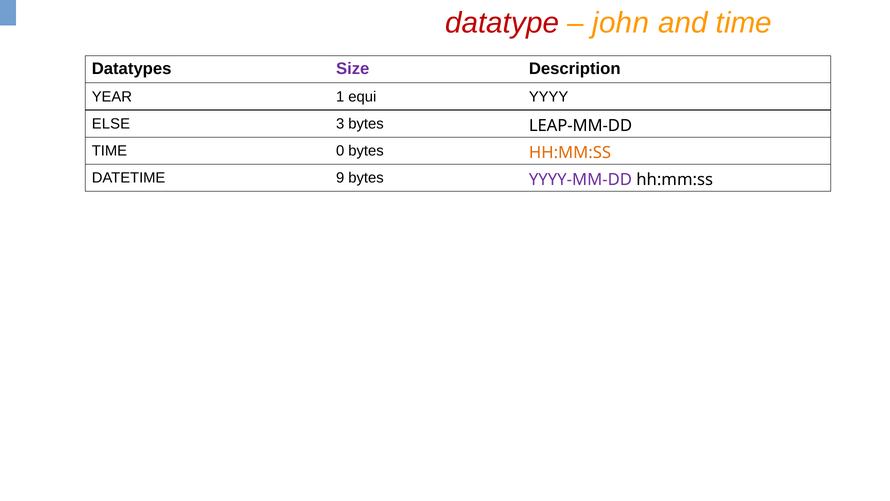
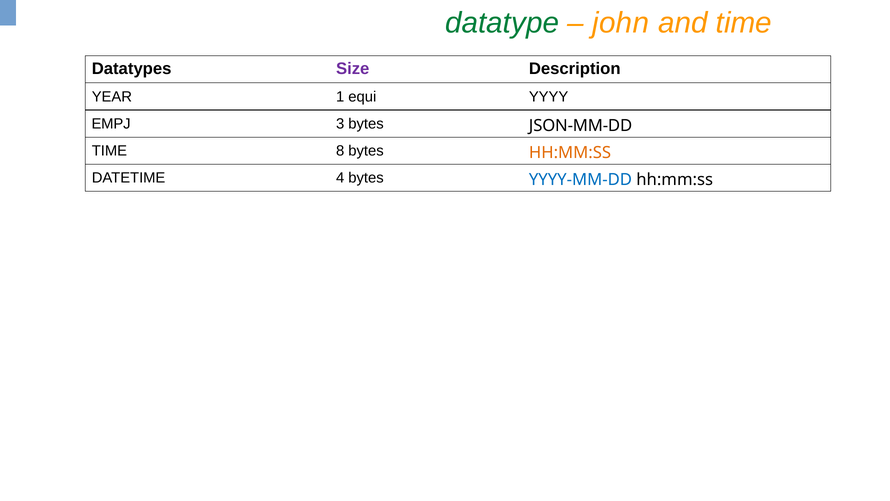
datatype colour: red -> green
ELSE: ELSE -> EMPJ
LEAP-MM-DD: LEAP-MM-DD -> JSON-MM-DD
0: 0 -> 8
9: 9 -> 4
YYYY-MM-DD colour: purple -> blue
